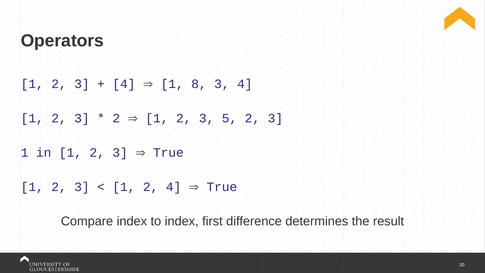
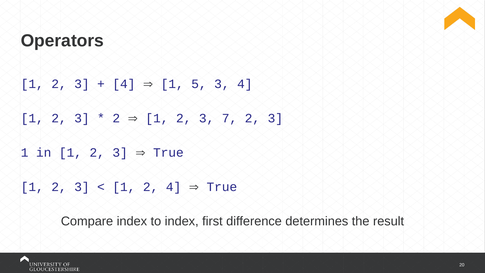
8: 8 -> 5
5: 5 -> 7
